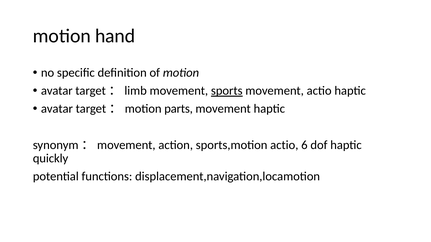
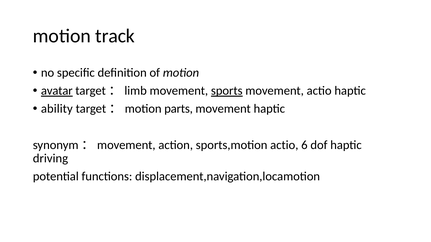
hand: hand -> track
avatar at (57, 91) underline: none -> present
avatar at (57, 109): avatar -> ability
quickly: quickly -> driving
